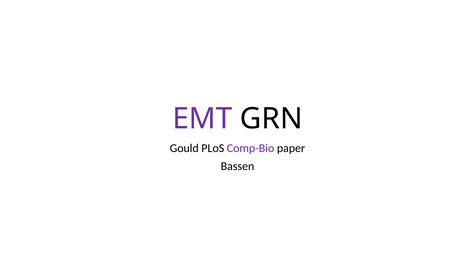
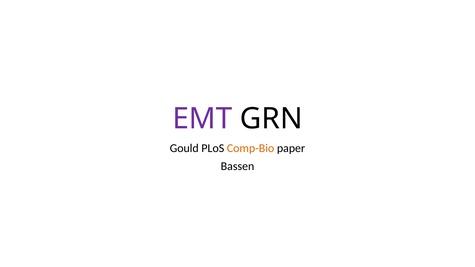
Comp-Bio colour: purple -> orange
